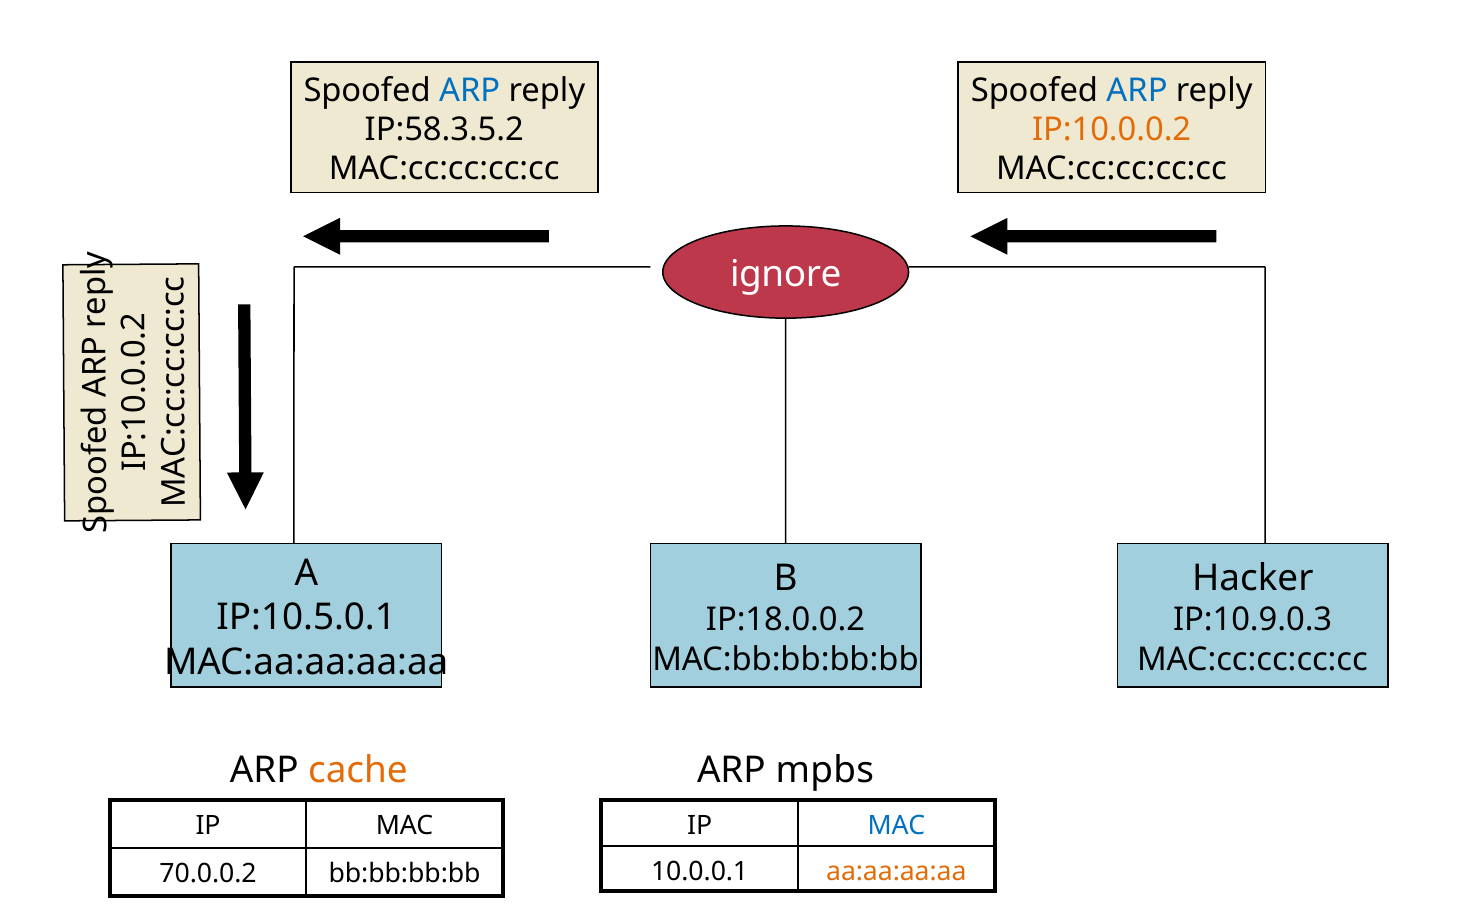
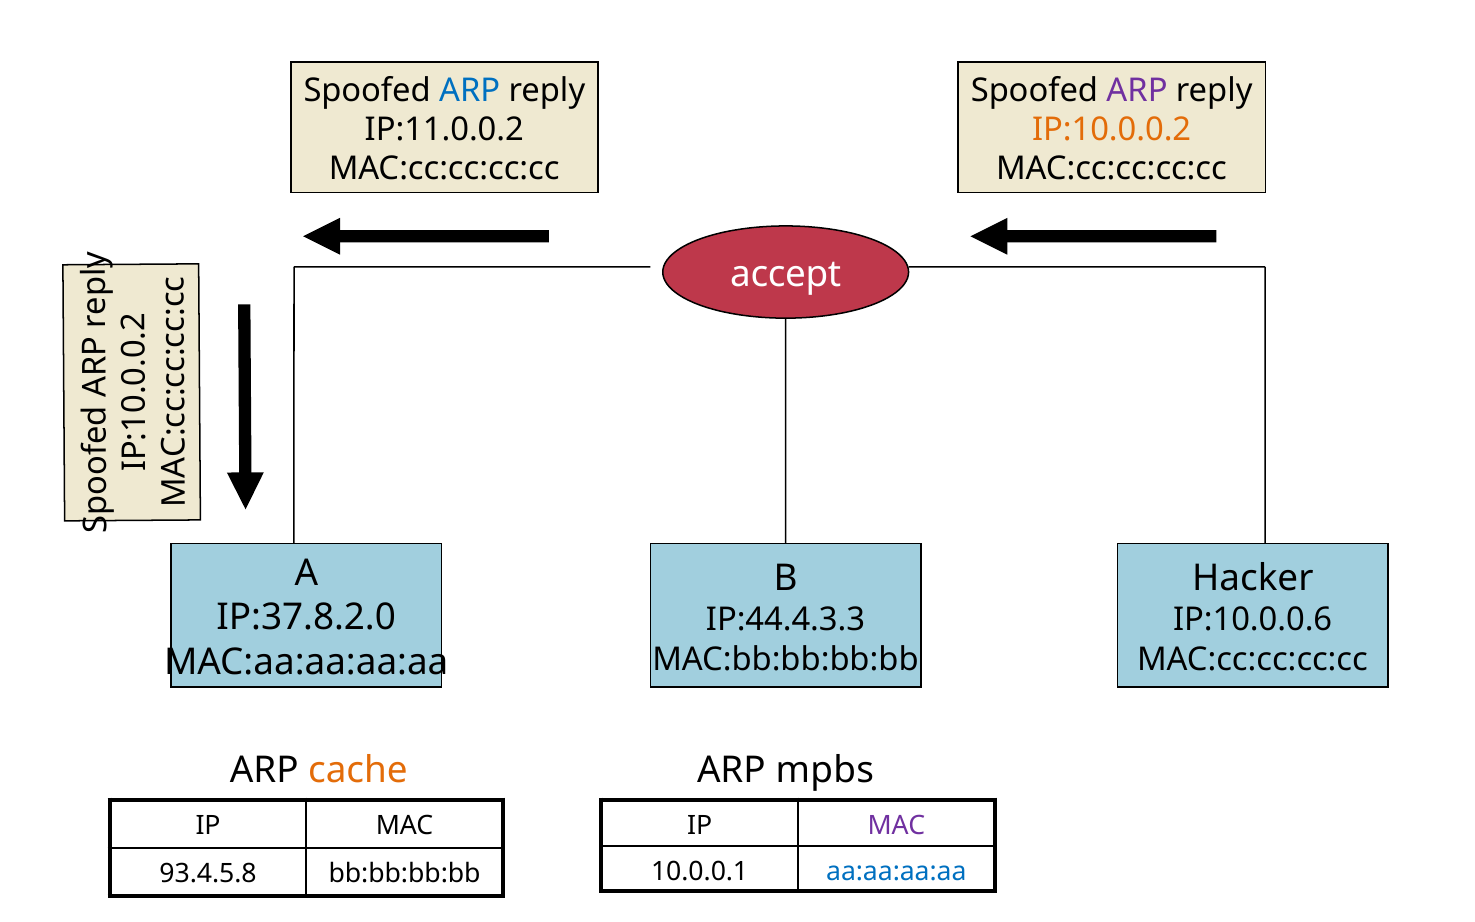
ARP at (1137, 90) colour: blue -> purple
IP:58.3.5.2: IP:58.3.5.2 -> IP:11.0.0.2
ignore: ignore -> accept
IP:10.5.0.1: IP:10.5.0.1 -> IP:37.8.2.0
IP:18.0.0.2: IP:18.0.0.2 -> IP:44.4.3.3
IP:10.9.0.3: IP:10.9.0.3 -> IP:10.0.0.6
MAC at (896, 825) colour: blue -> purple
aa:aa:aa:aa colour: orange -> blue
70.0.0.2: 70.0.0.2 -> 93.4.5.8
